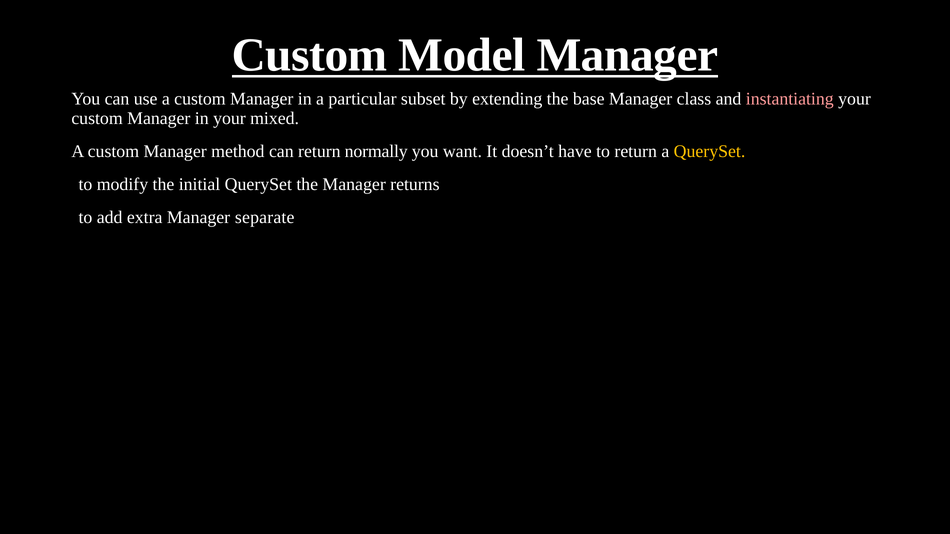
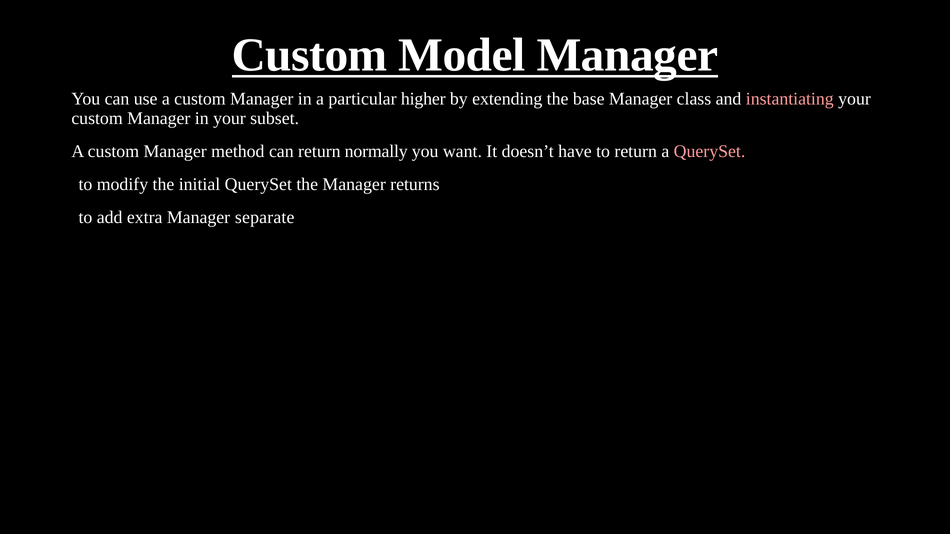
subset: subset -> higher
mixed: mixed -> subset
QuerySet at (710, 151) colour: yellow -> pink
